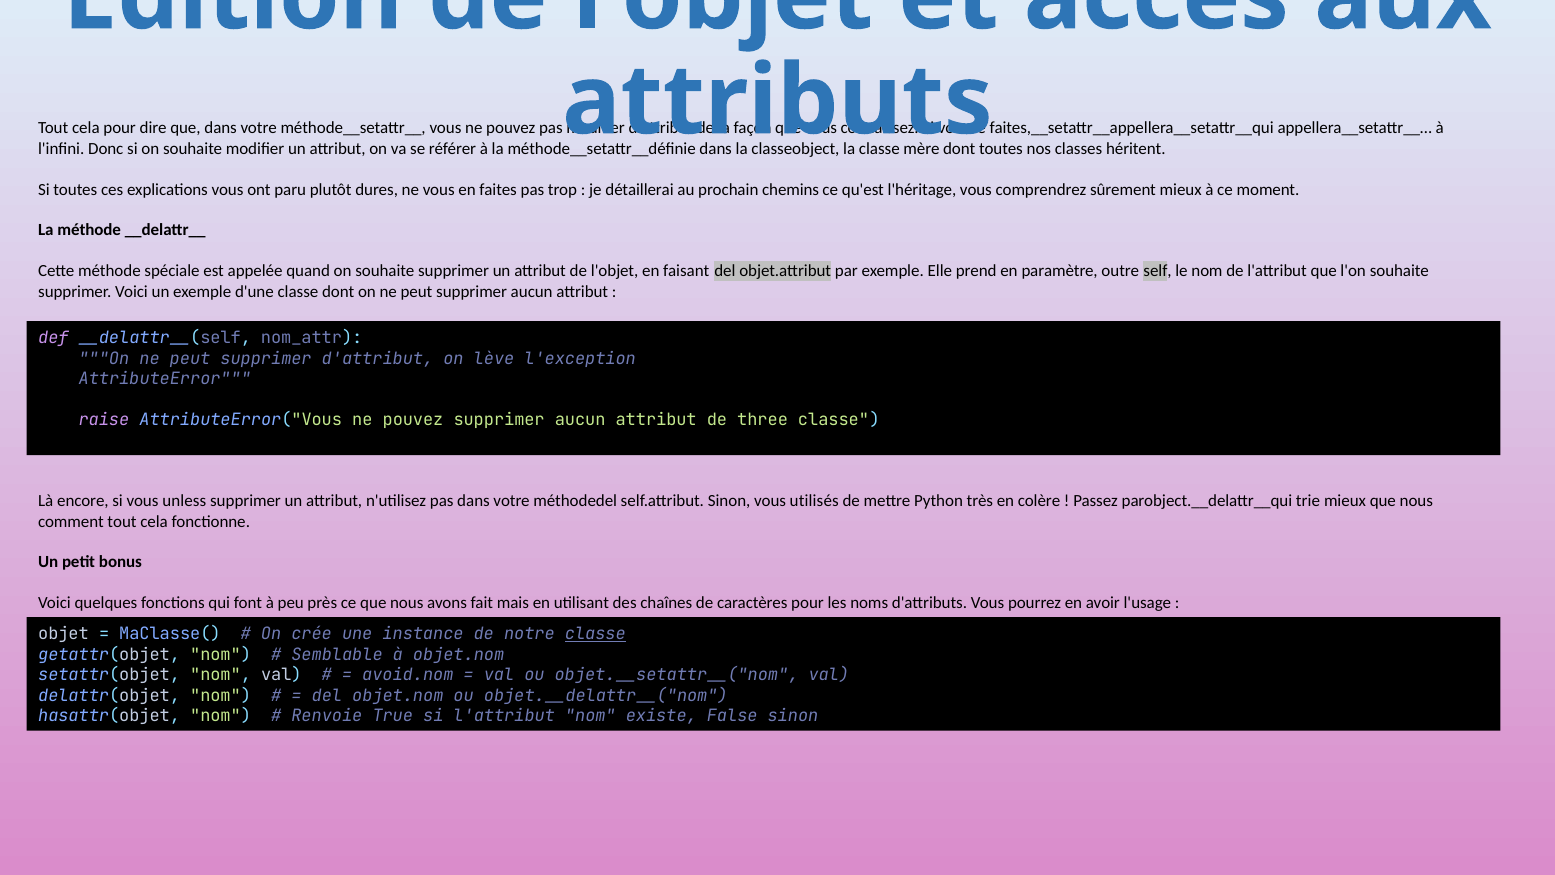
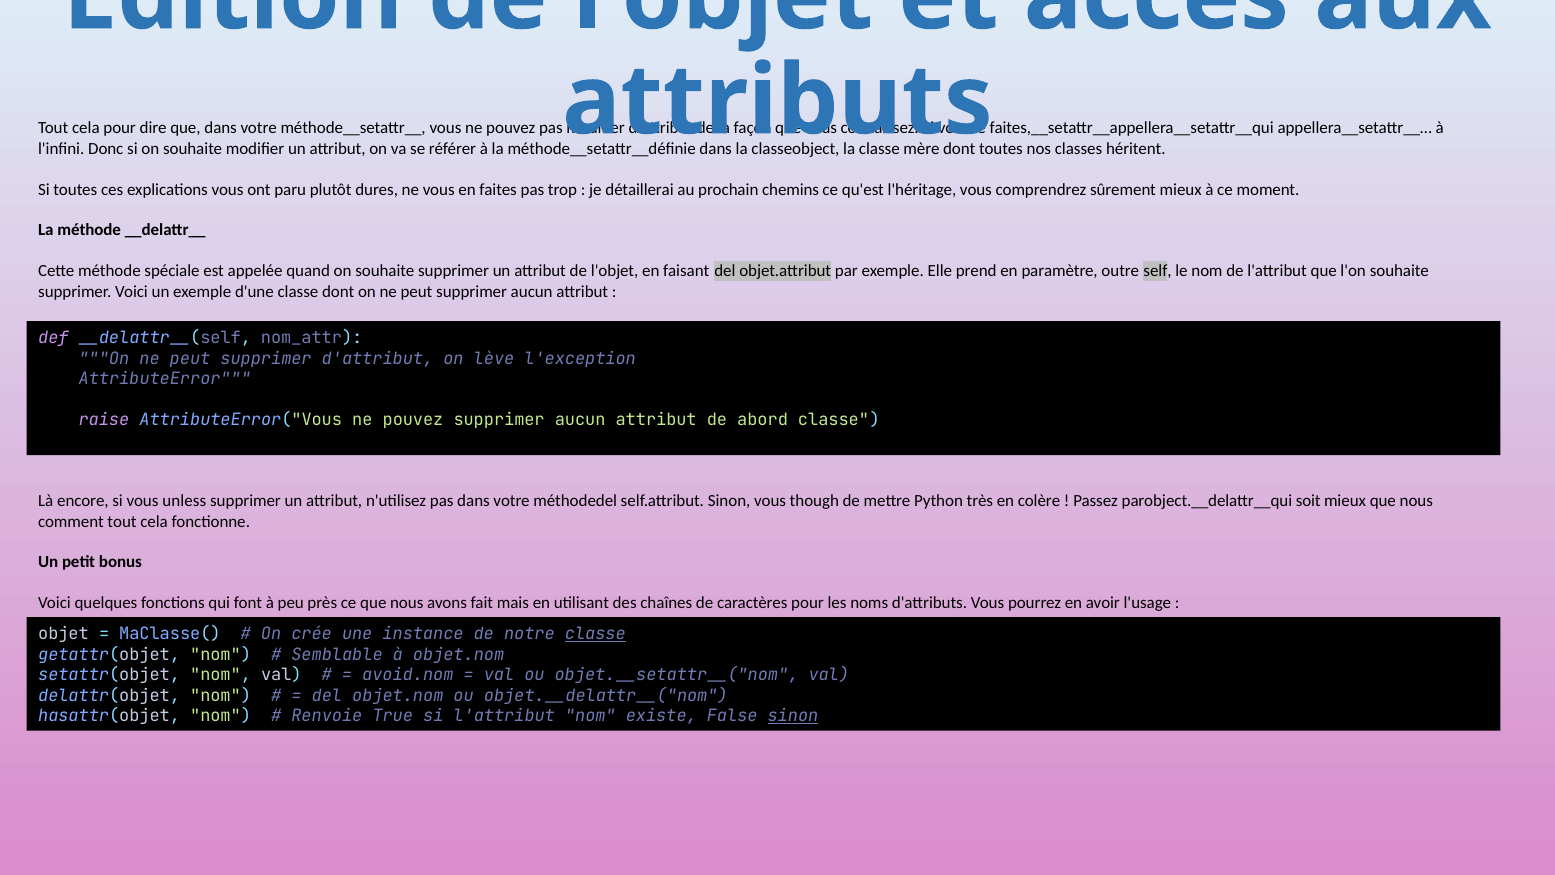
three: three -> abord
utilisés: utilisés -> though
trie: trie -> soit
sinon at (793, 716) underline: none -> present
